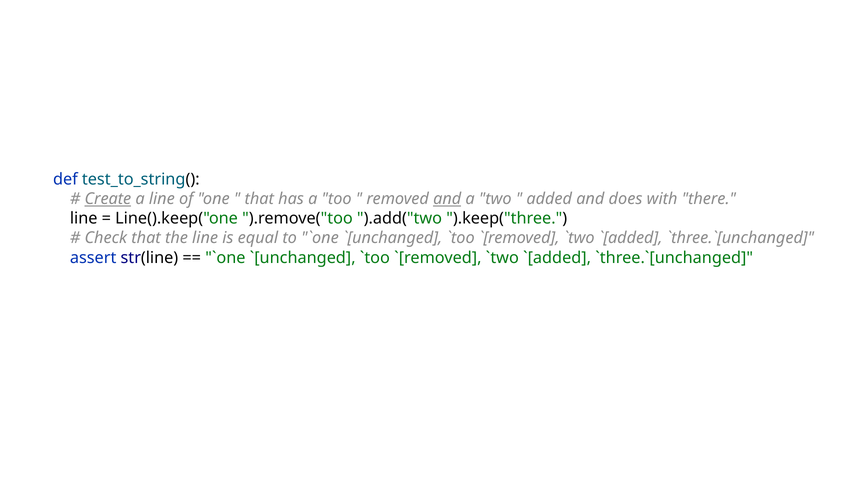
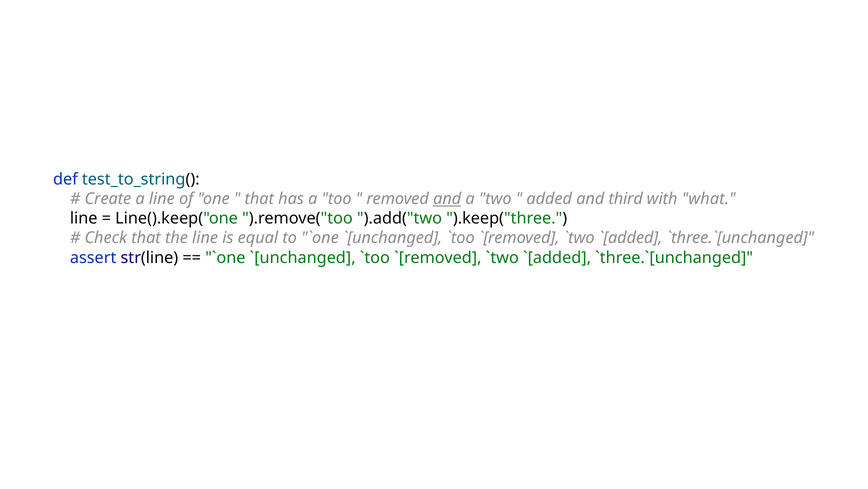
Create underline: present -> none
does: does -> third
there: there -> what
